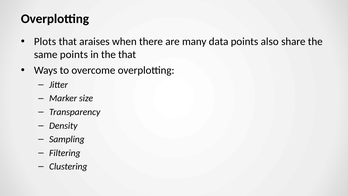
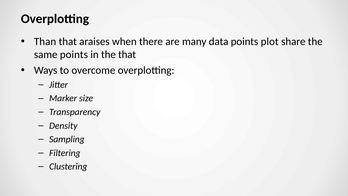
Plots: Plots -> Than
also: also -> plot
